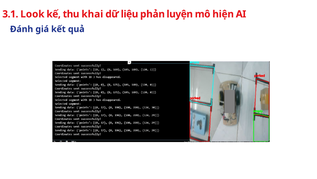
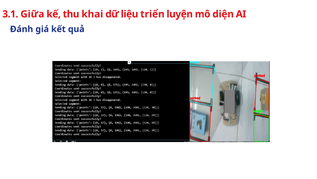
Look: Look -> Giữa
phản: phản -> triển
hiện: hiện -> diện
